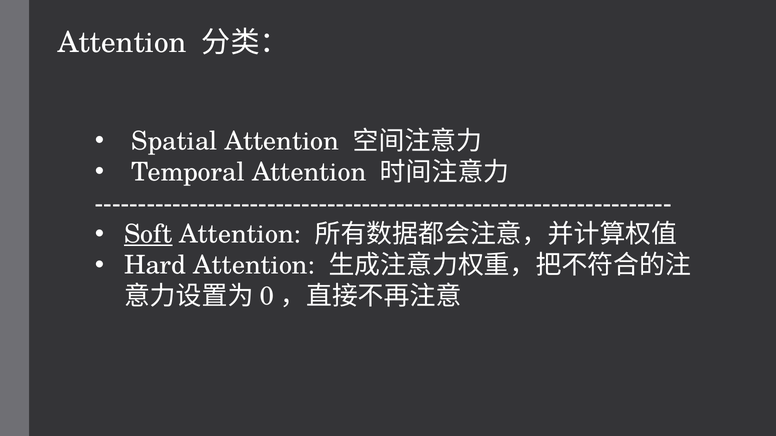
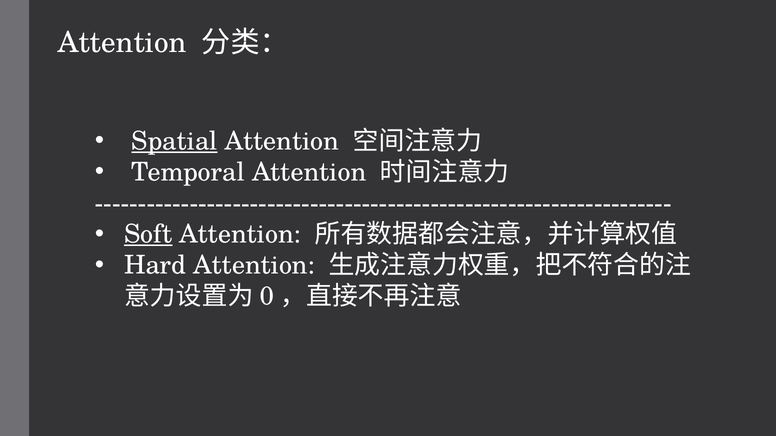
Spatial underline: none -> present
